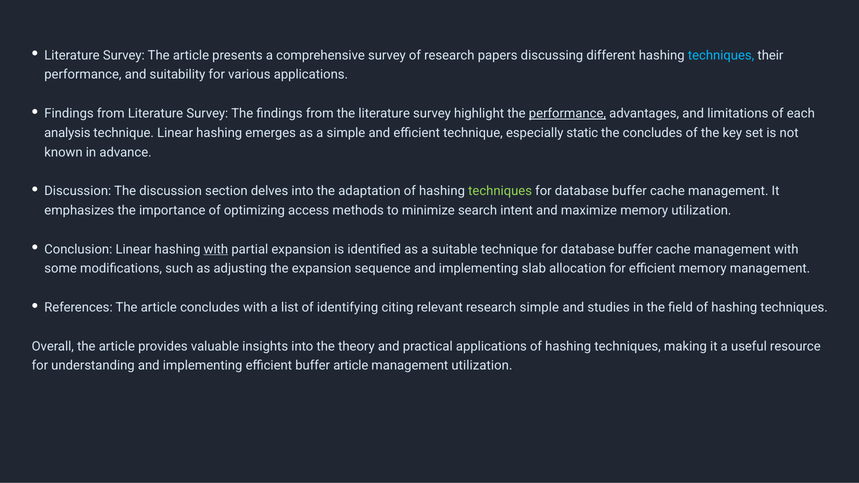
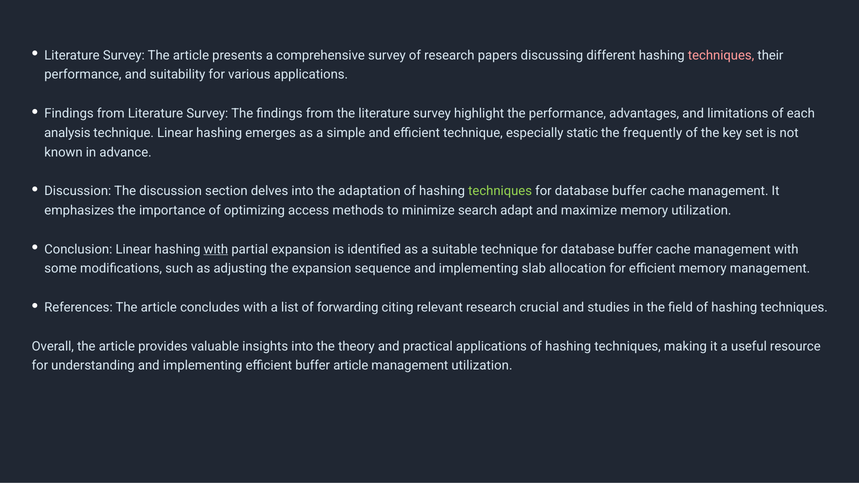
techniques at (721, 55) colour: light blue -> pink
performance at (567, 113) underline: present -> none
the concludes: concludes -> frequently
intent: intent -> adapt
identifying: identifying -> forwarding
research simple: simple -> crucial
